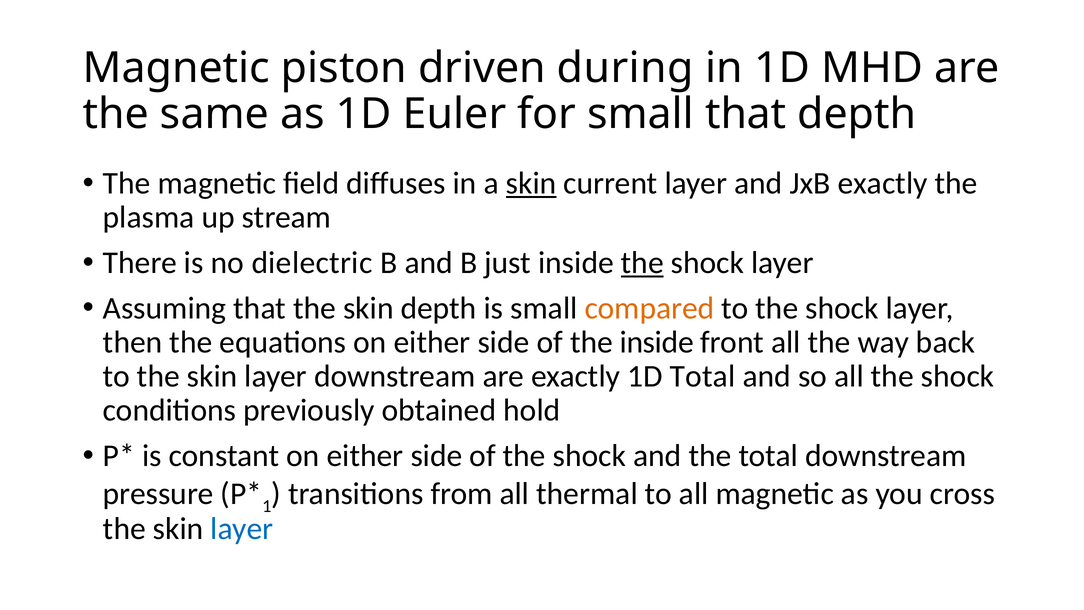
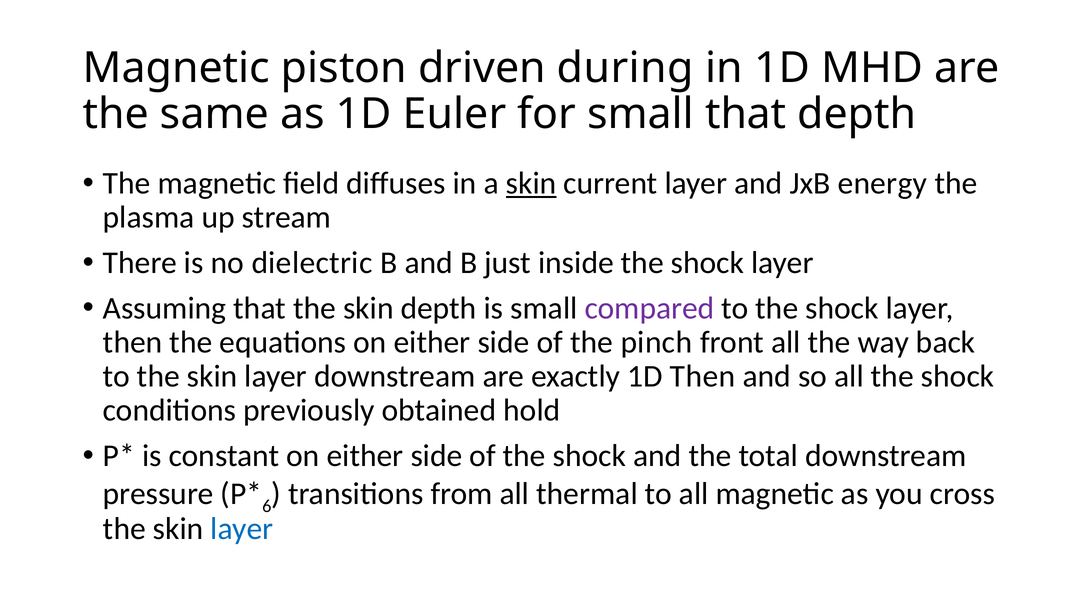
JxB exactly: exactly -> energy
the at (642, 263) underline: present -> none
compared colour: orange -> purple
the inside: inside -> pinch
1D Total: Total -> Then
1: 1 -> 6
